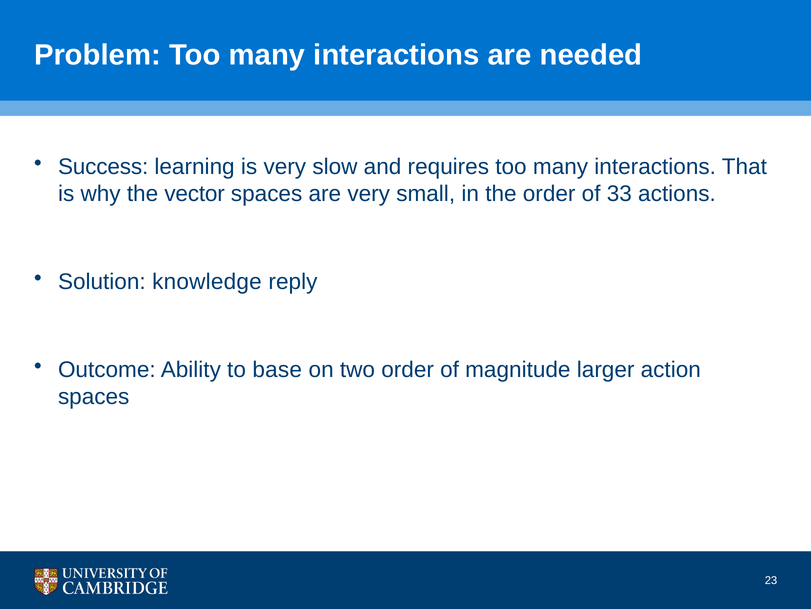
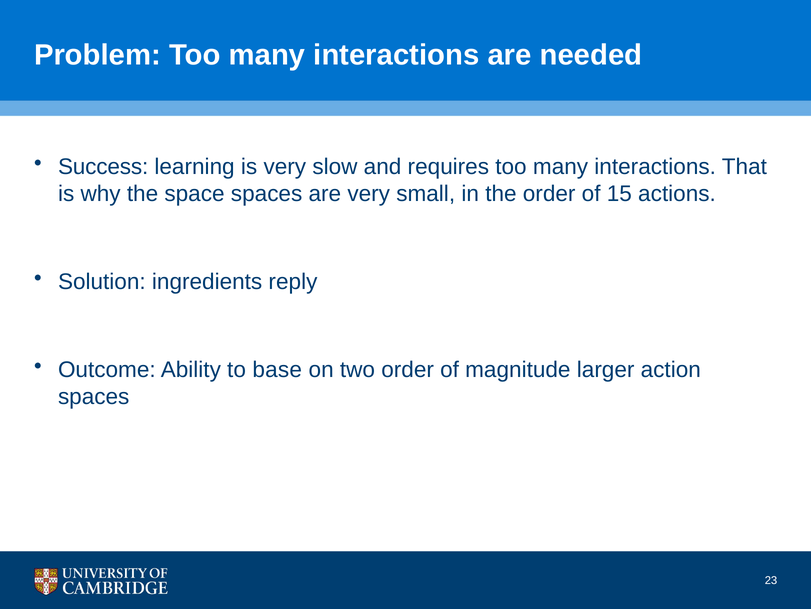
vector: vector -> space
33: 33 -> 15
knowledge: knowledge -> ingredients
